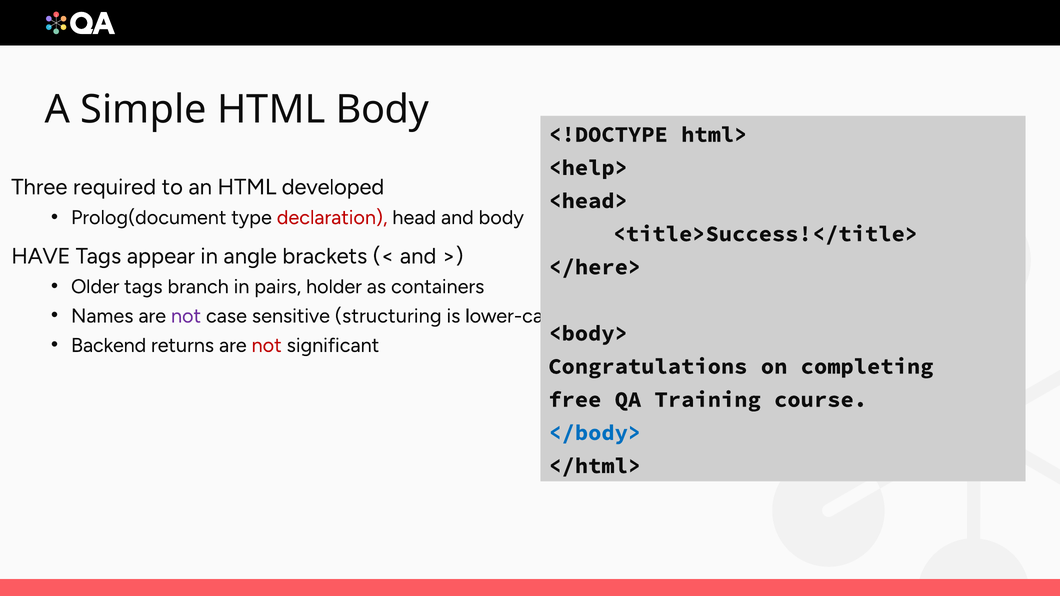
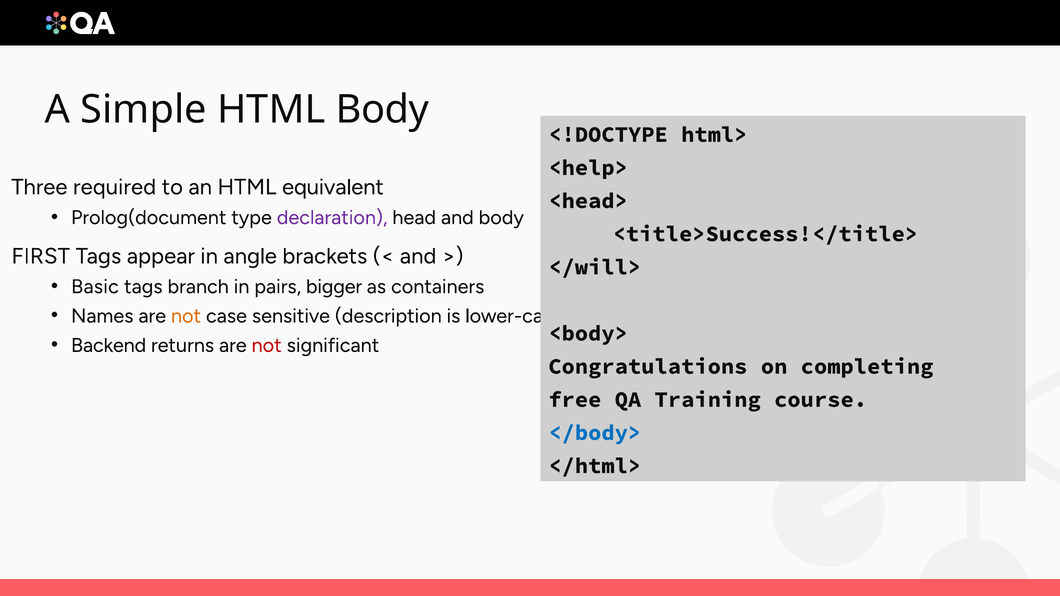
developed: developed -> equivalent
declaration colour: red -> purple
HAVE: HAVE -> FIRST
</here>: </here> -> </will>
Older: Older -> Basic
holder: holder -> bigger
not at (186, 316) colour: purple -> orange
structuring: structuring -> description
